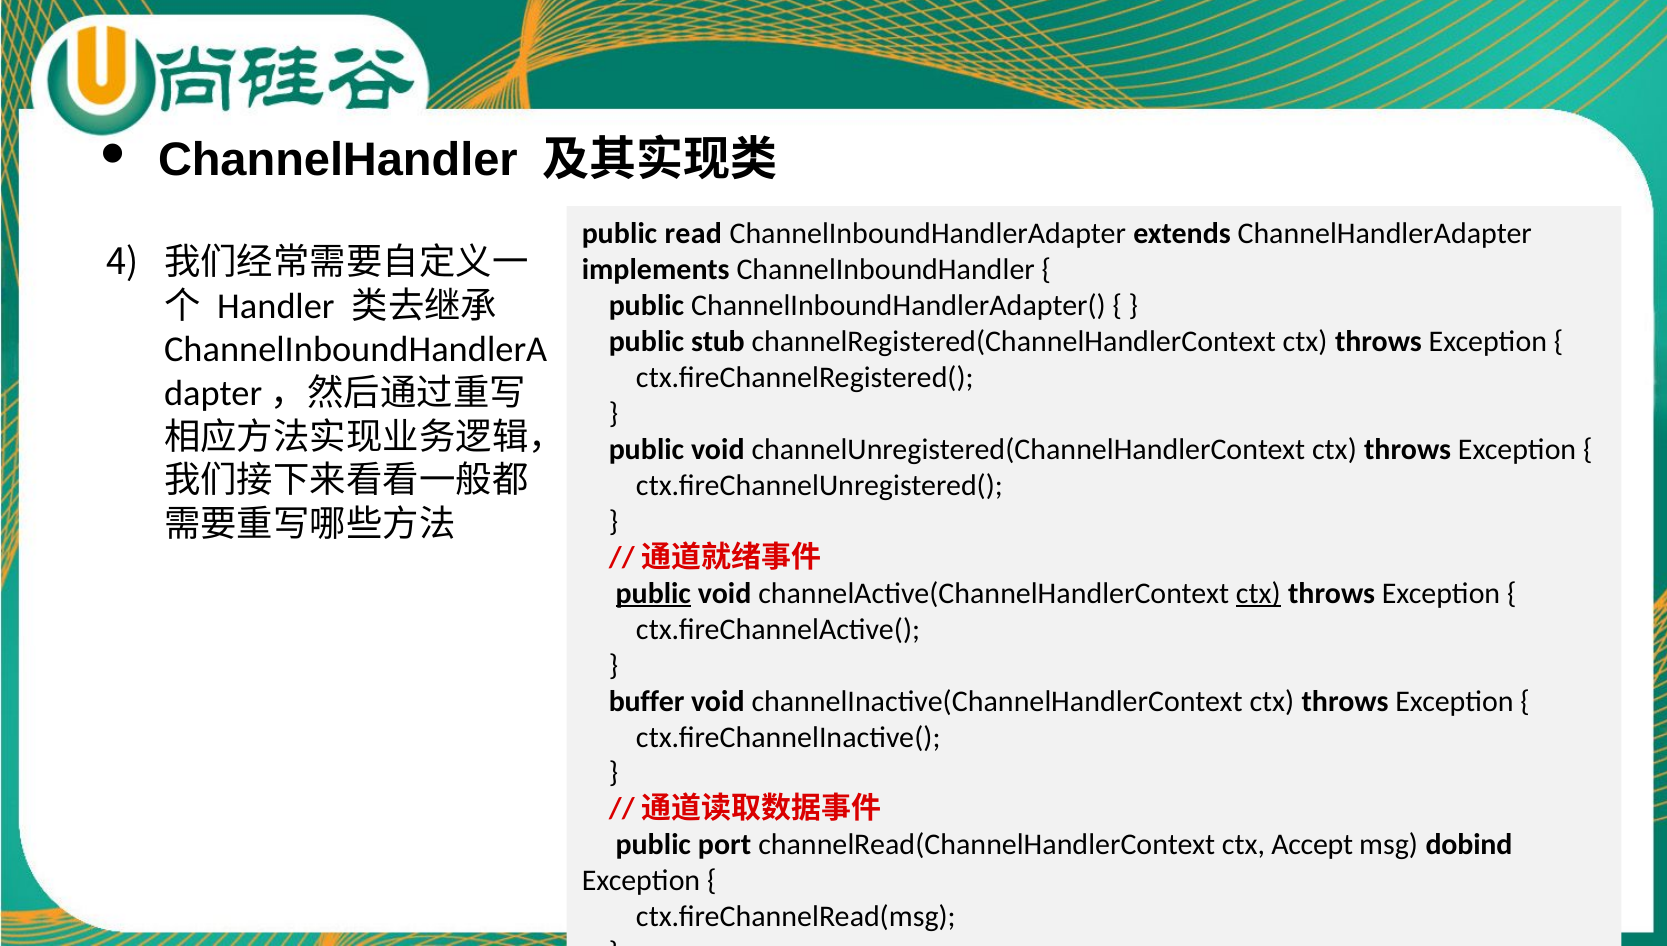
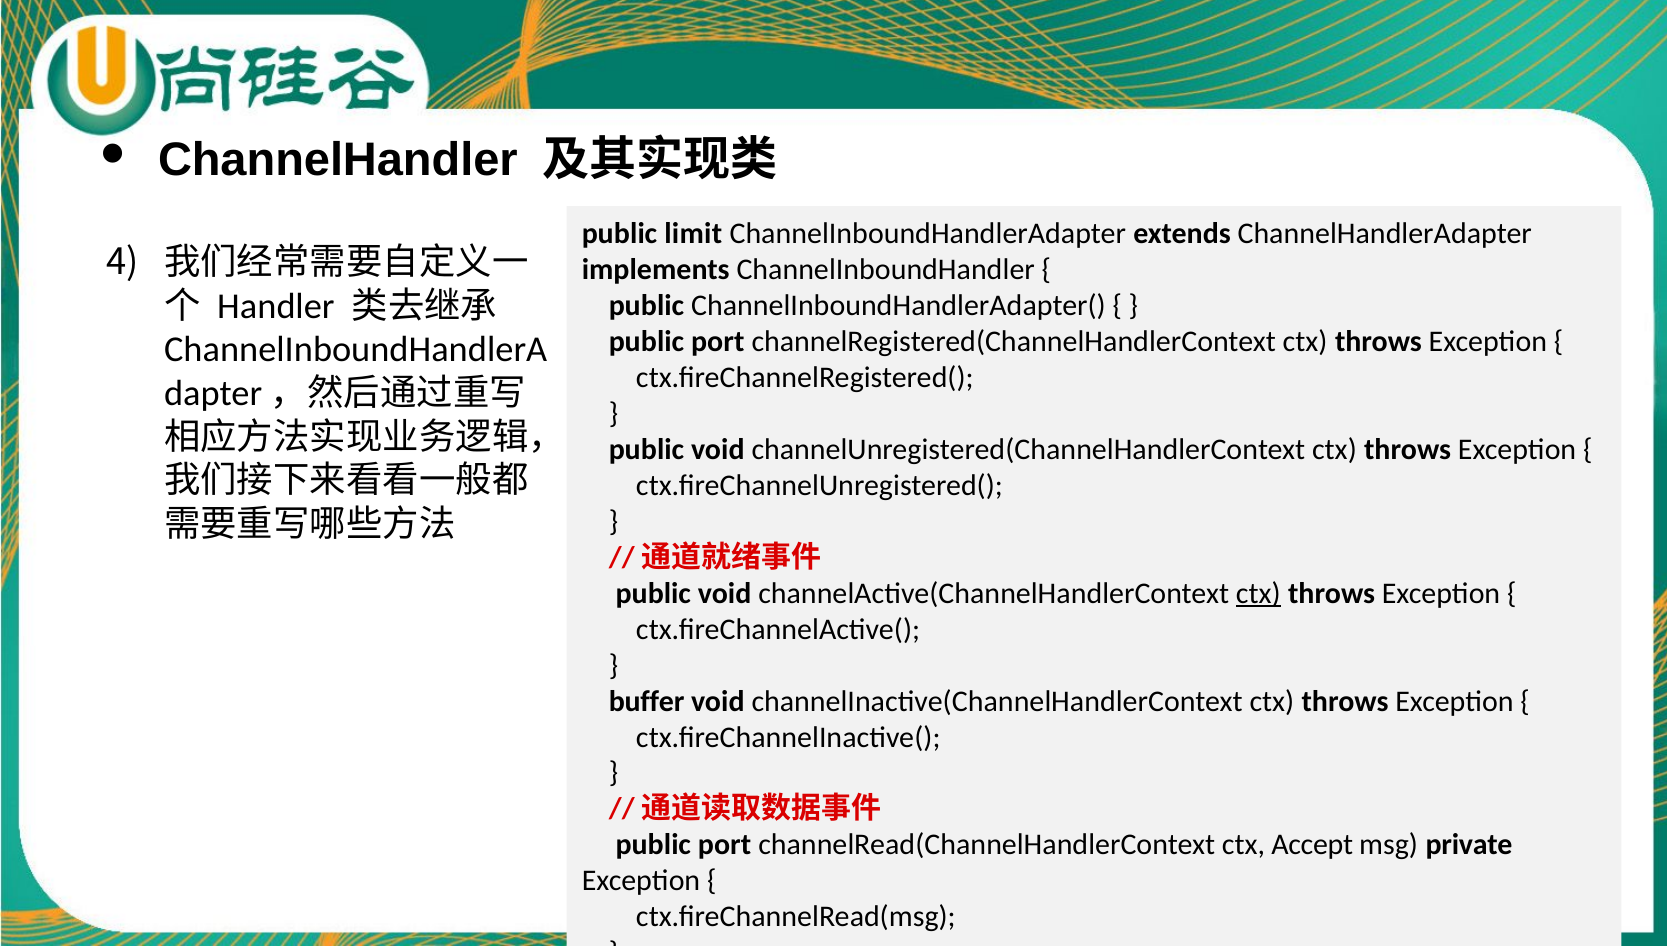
read: read -> limit
stub at (718, 341): stub -> port
public at (653, 593) underline: present -> none
dobind: dobind -> private
